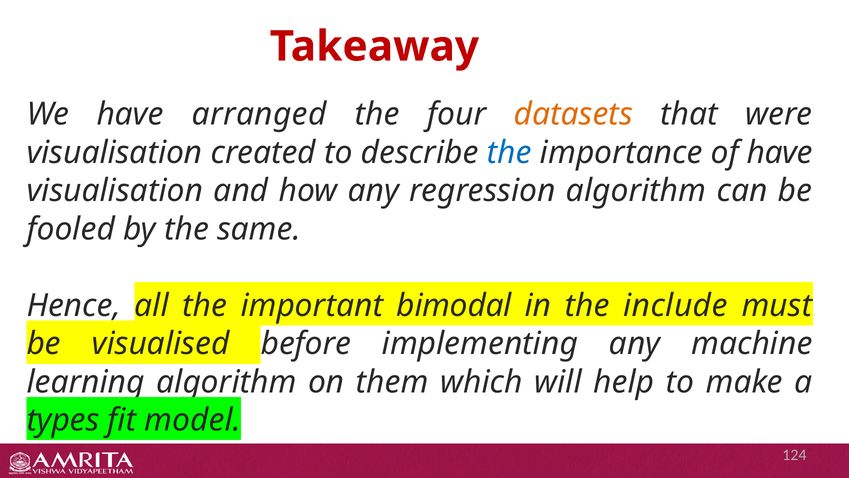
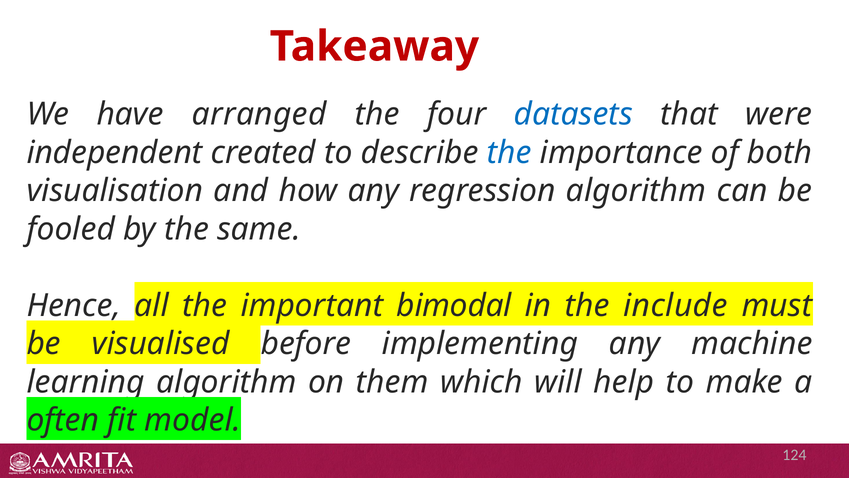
datasets colour: orange -> blue
visualisation at (114, 153): visualisation -> independent
of have: have -> both
types: types -> often
